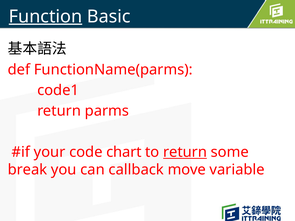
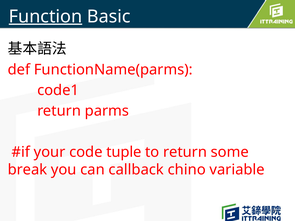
chart: chart -> tuple
return at (185, 152) underline: present -> none
move: move -> chino
